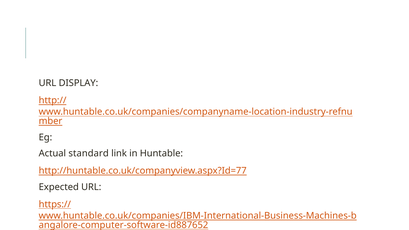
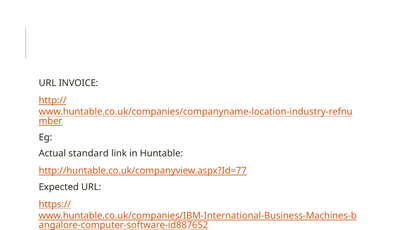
DISPLAY: DISPLAY -> INVOICE
